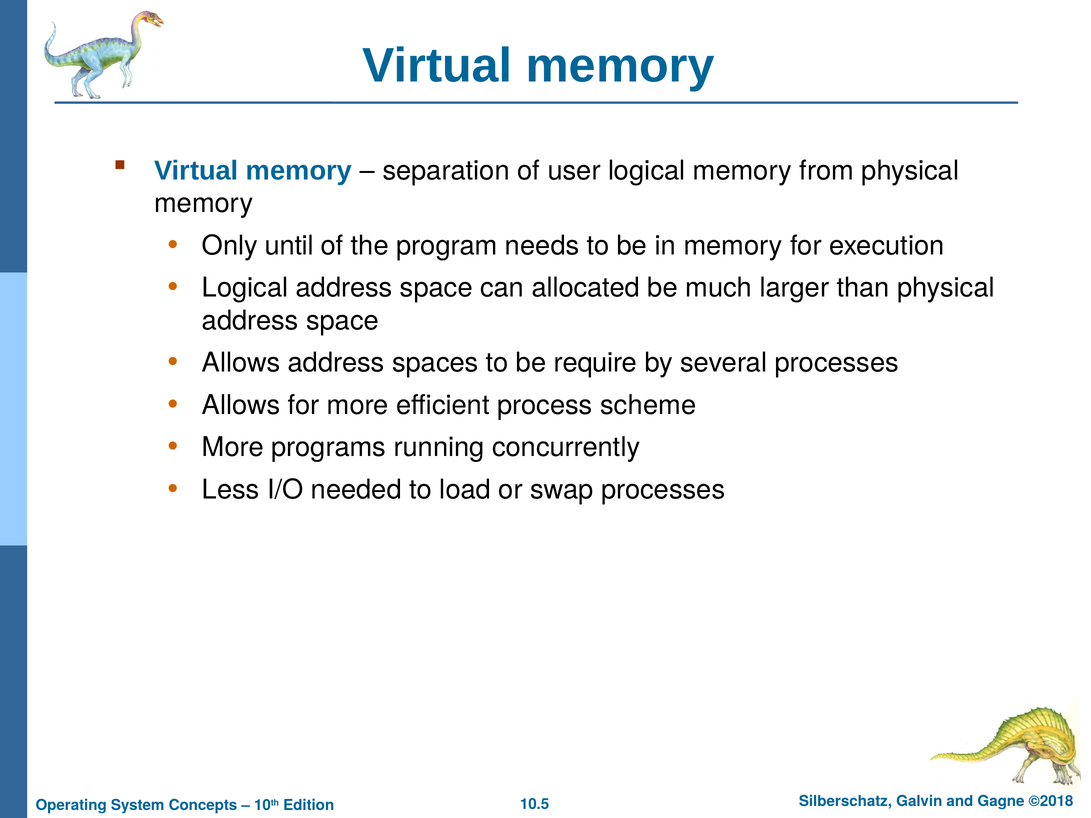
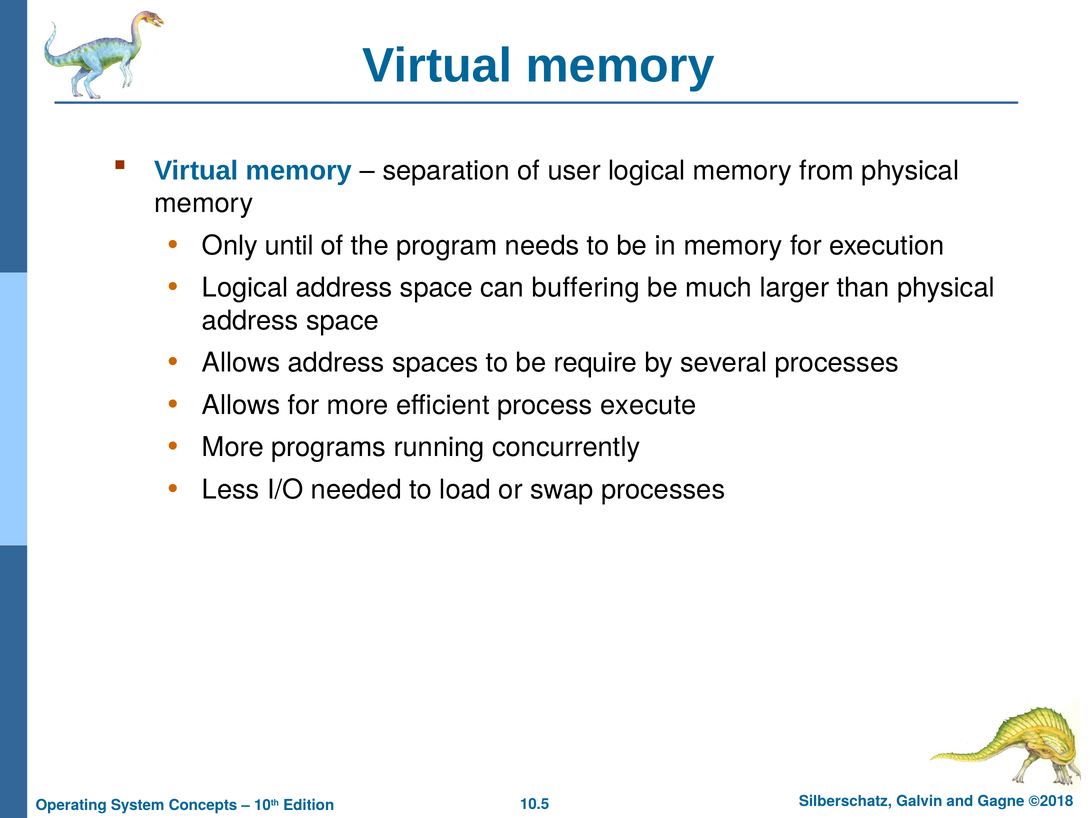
allocated: allocated -> buffering
scheme: scheme -> execute
